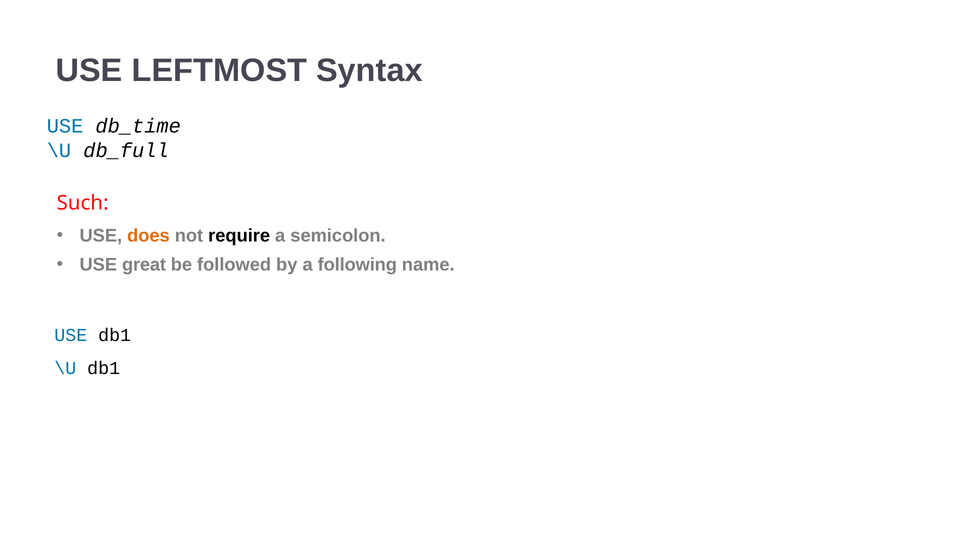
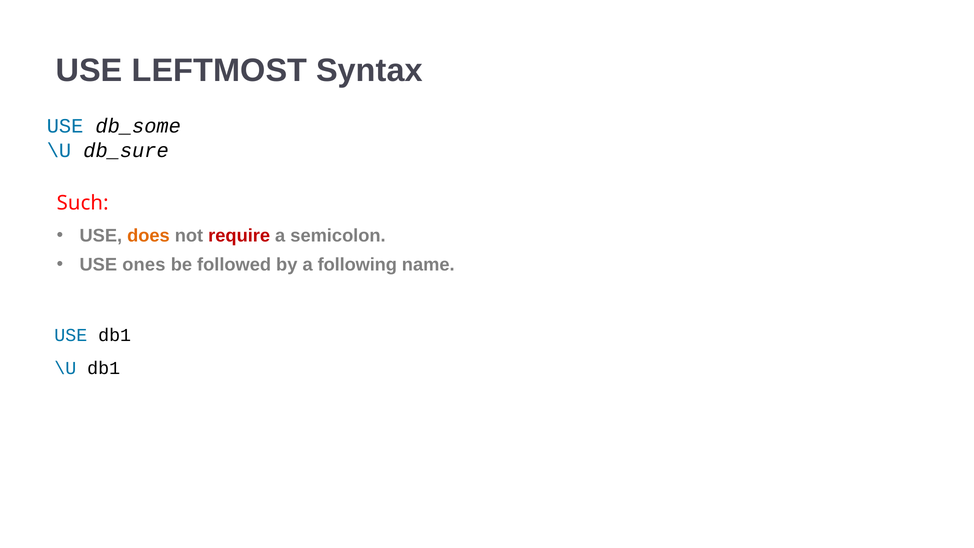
db_time: db_time -> db_some
db_full: db_full -> db_sure
require colour: black -> red
great: great -> ones
